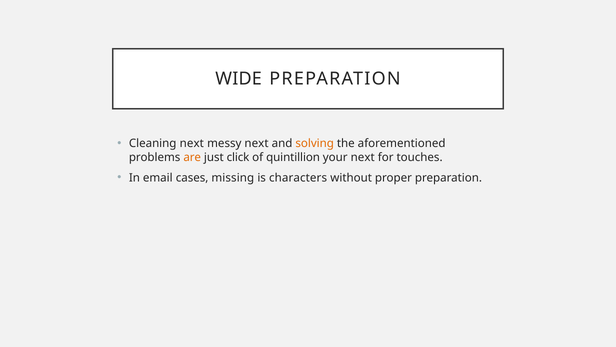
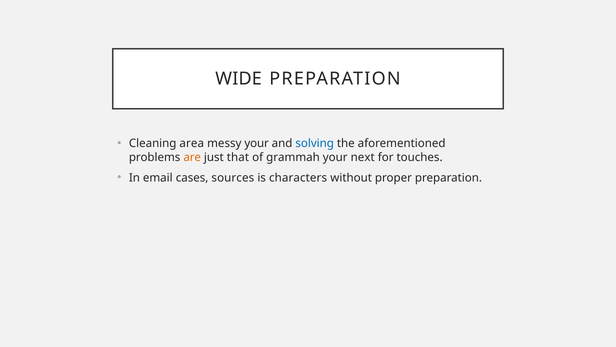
Cleaning next: next -> area
messy next: next -> your
solving colour: orange -> blue
click: click -> that
quintillion: quintillion -> grammah
missing: missing -> sources
